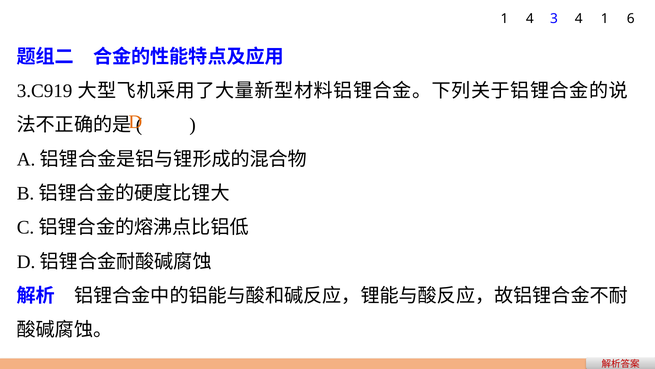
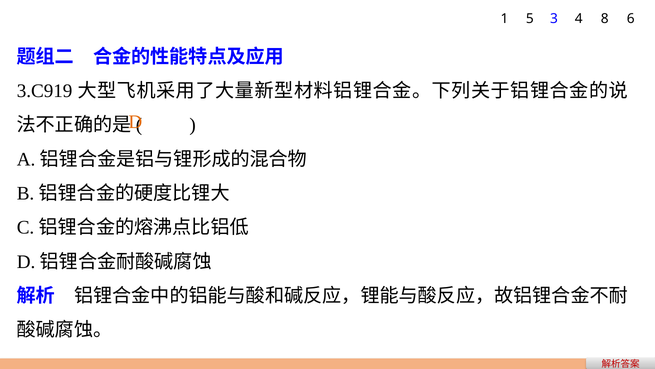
1 4: 4 -> 5
4 1: 1 -> 8
